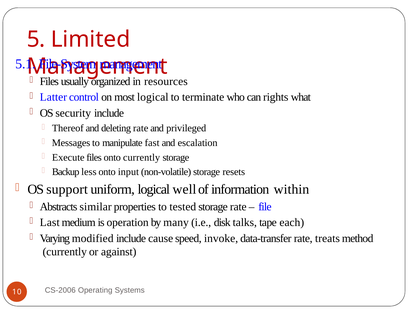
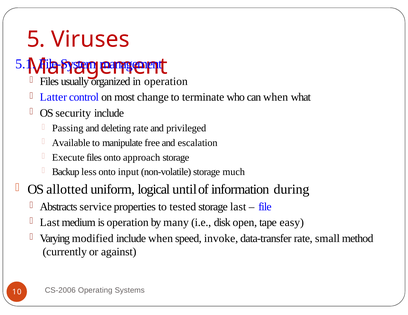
Limited: Limited -> Viruses
resources at (166, 81): resources -> operation
most logical: logical -> change
can rights: rights -> when
Thereof: Thereof -> Passing
Messages: Messages -> Available
fast: fast -> free
onto currently: currently -> approach
resets: resets -> much
support: support -> allotted
well: well -> until
within: within -> during
similar: similar -> service
storage rate: rate -> last
talks: talks -> open
each: each -> easy
include cause: cause -> when
treats: treats -> small
